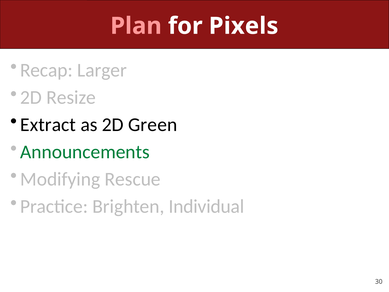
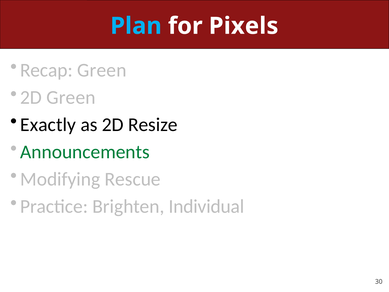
Plan colour: pink -> light blue
Recap Larger: Larger -> Green
2D Resize: Resize -> Green
Extract: Extract -> Exactly
Green: Green -> Resize
